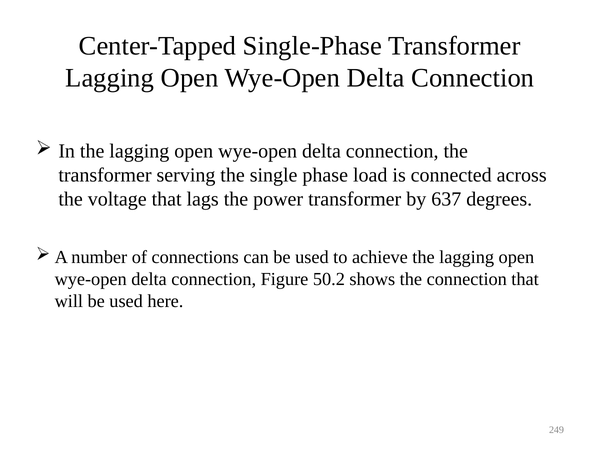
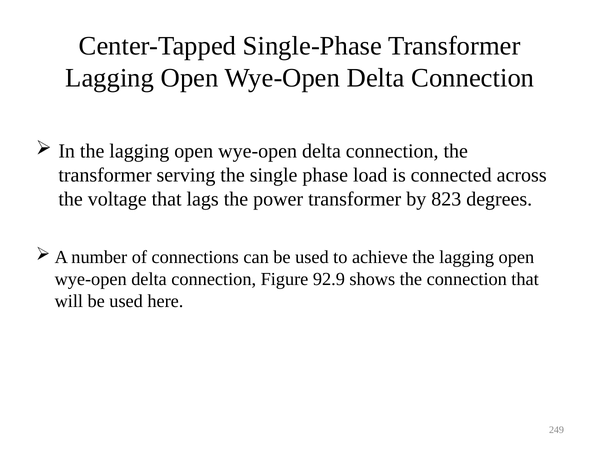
637: 637 -> 823
50.2: 50.2 -> 92.9
